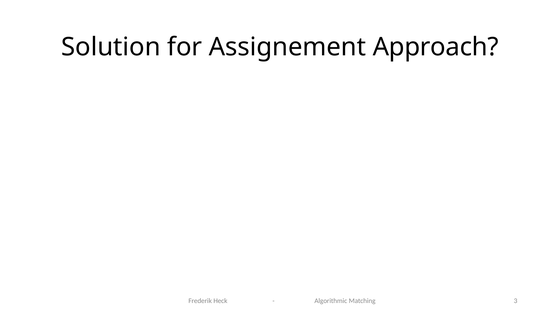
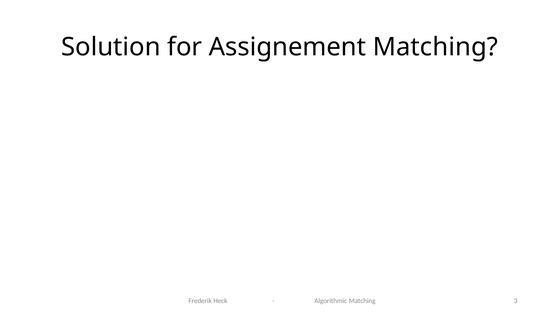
Assignement Approach: Approach -> Matching
